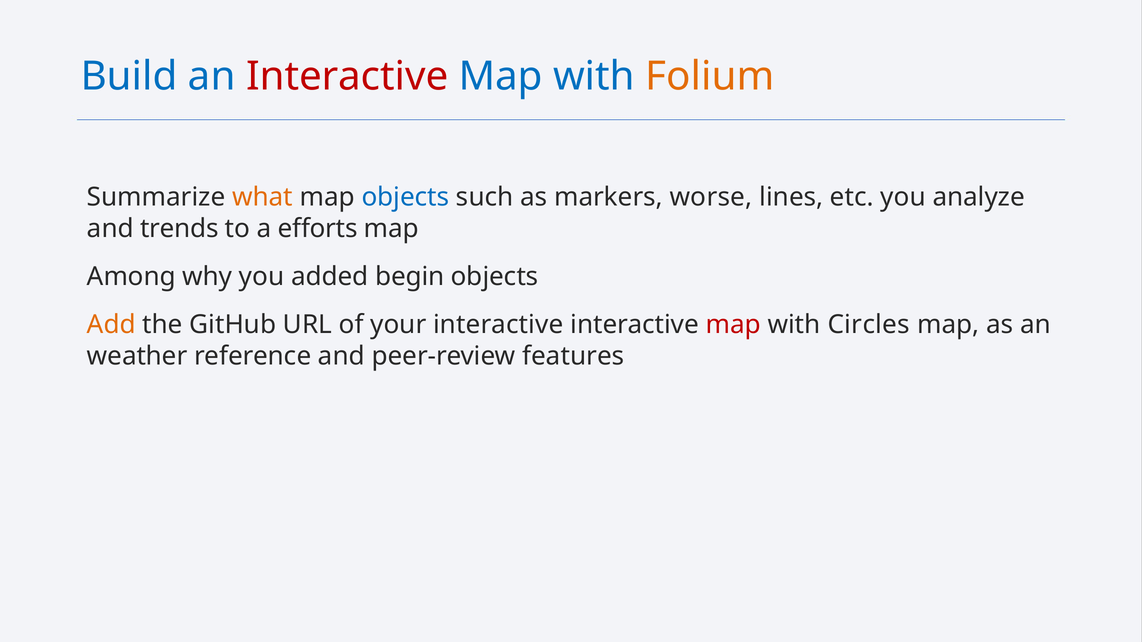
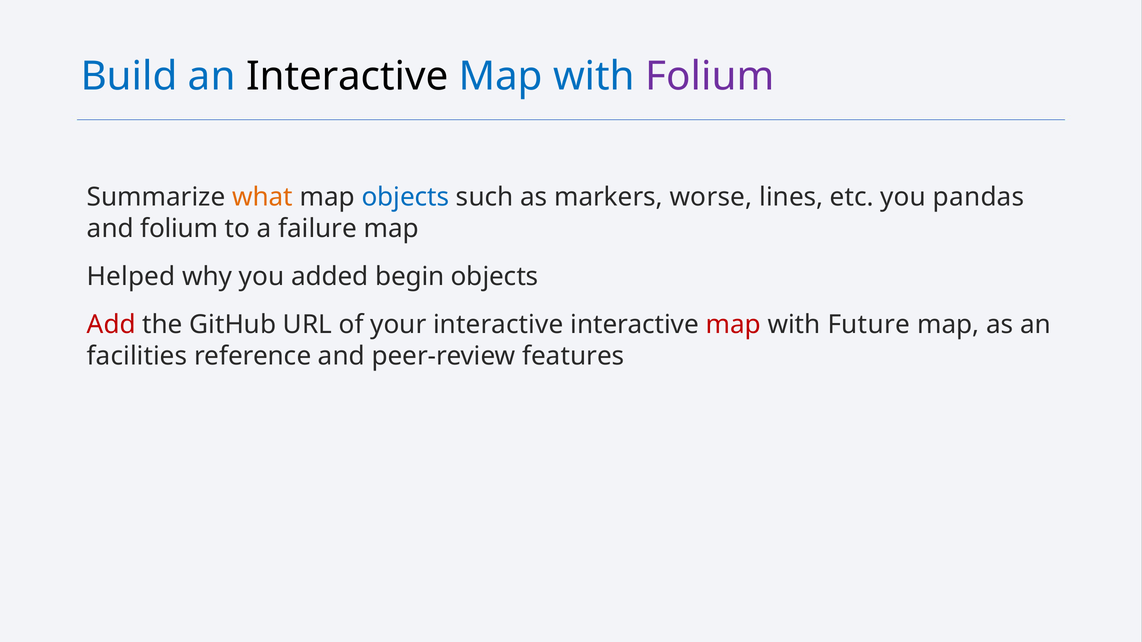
Interactive at (347, 76) colour: red -> black
Folium at (710, 76) colour: orange -> purple
analyze: analyze -> pandas
and trends: trends -> folium
efforts: efforts -> failure
Among: Among -> Helped
Add colour: orange -> red
Circles: Circles -> Future
weather: weather -> facilities
